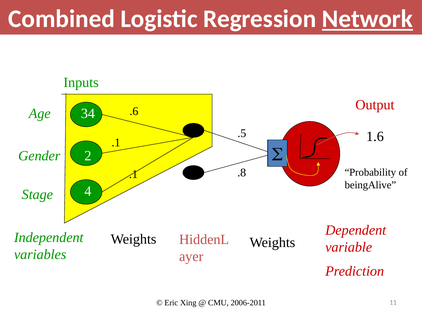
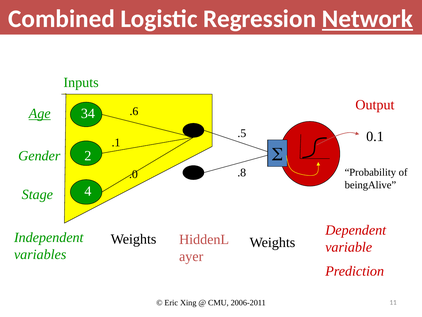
Age underline: none -> present
1.6: 1.6 -> 0.1
.1 at (133, 174): .1 -> .0
